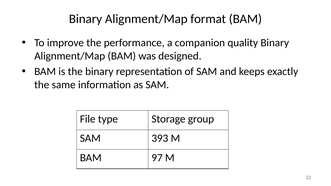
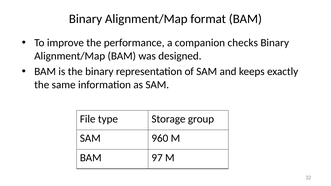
quality: quality -> checks
393: 393 -> 960
